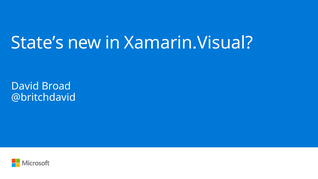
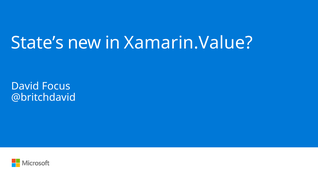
Xamarin.Visual: Xamarin.Visual -> Xamarin.Value
Broad: Broad -> Focus
